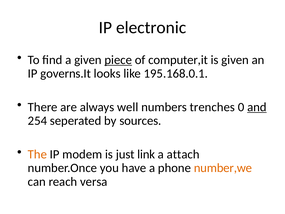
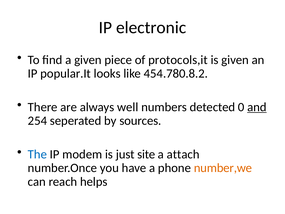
piece underline: present -> none
computer,it: computer,it -> protocols,it
governs.It: governs.It -> popular.It
195.168.0.1: 195.168.0.1 -> 454.780.8.2
trenches: trenches -> detected
The colour: orange -> blue
link: link -> site
versa: versa -> helps
